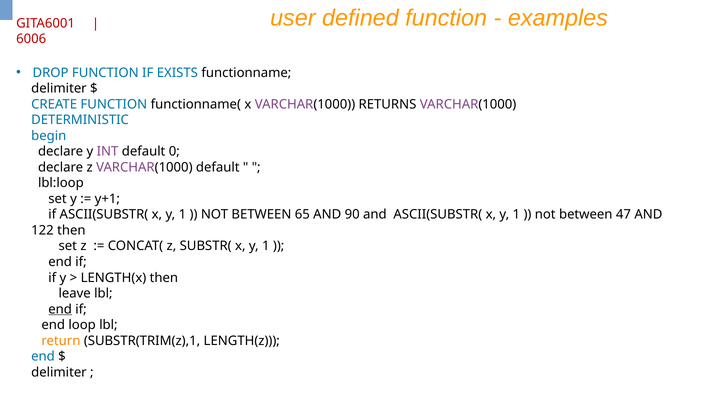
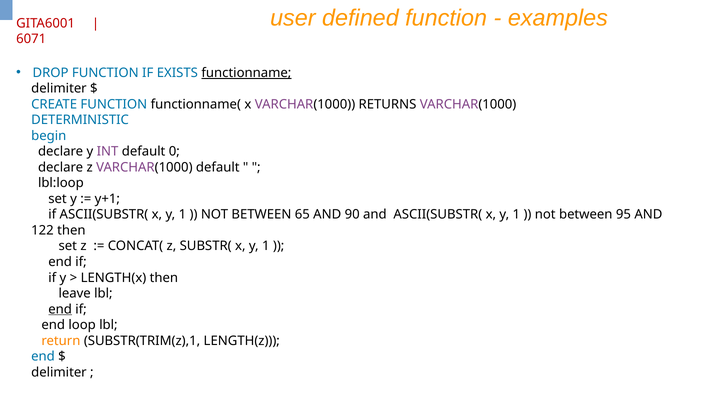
6006: 6006 -> 6071
functionname underline: none -> present
47: 47 -> 95
